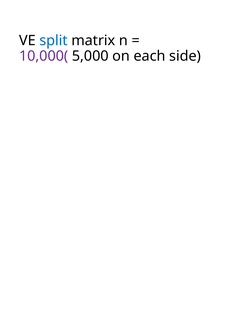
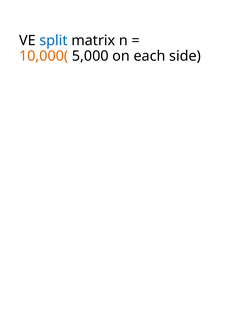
10,000( colour: purple -> orange
